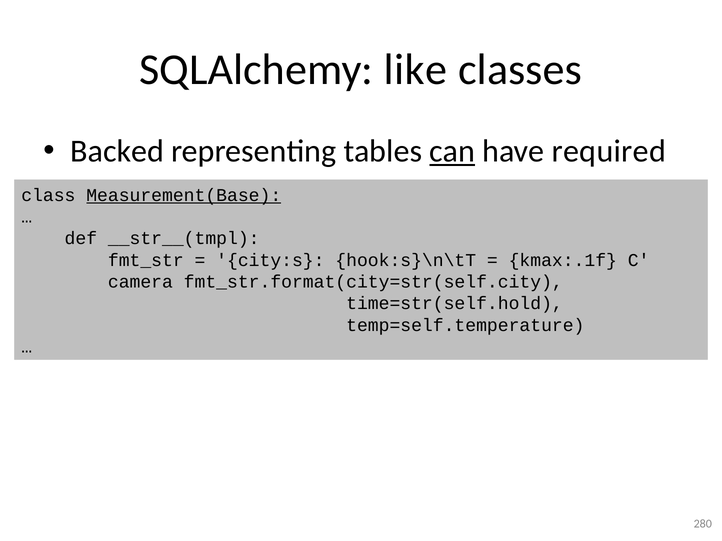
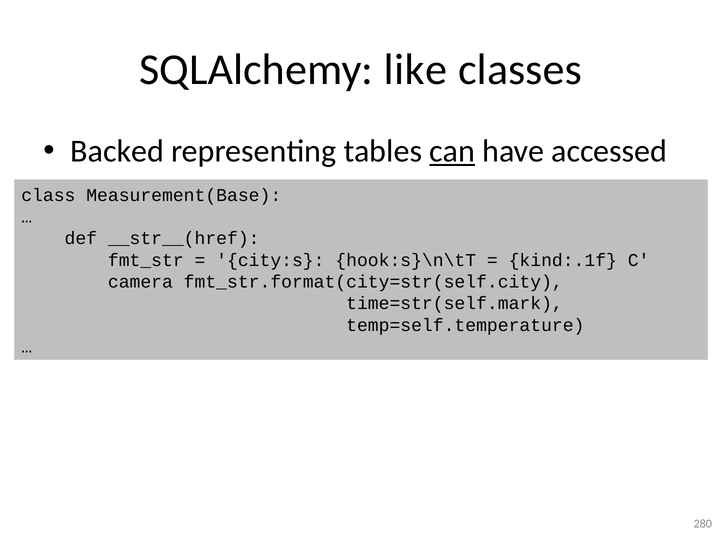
required: required -> accessed
Measurement(Base underline: present -> none
__str__(tmpl: __str__(tmpl -> __str__(href
kmax:.1f: kmax:.1f -> kind:.1f
time=str(self.hold: time=str(self.hold -> time=str(self.mark
